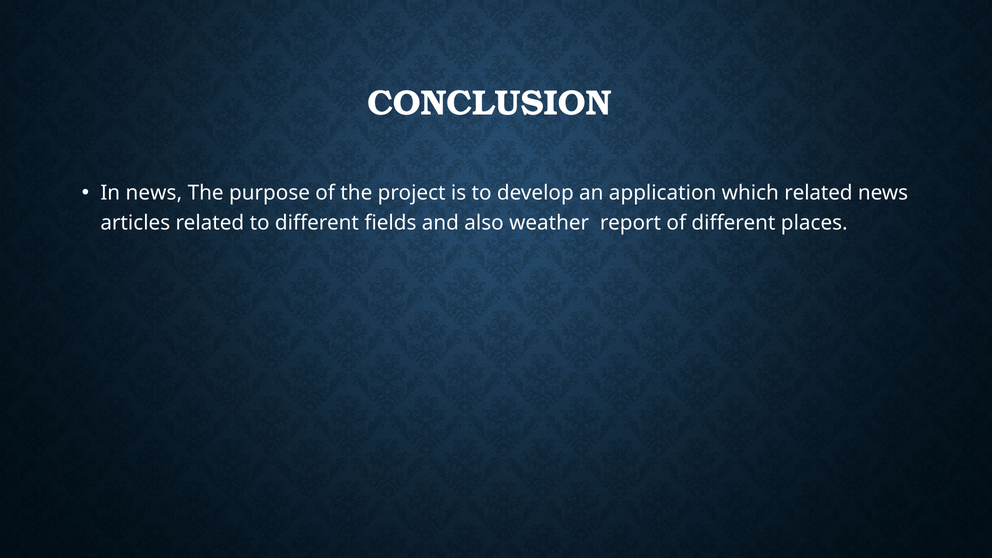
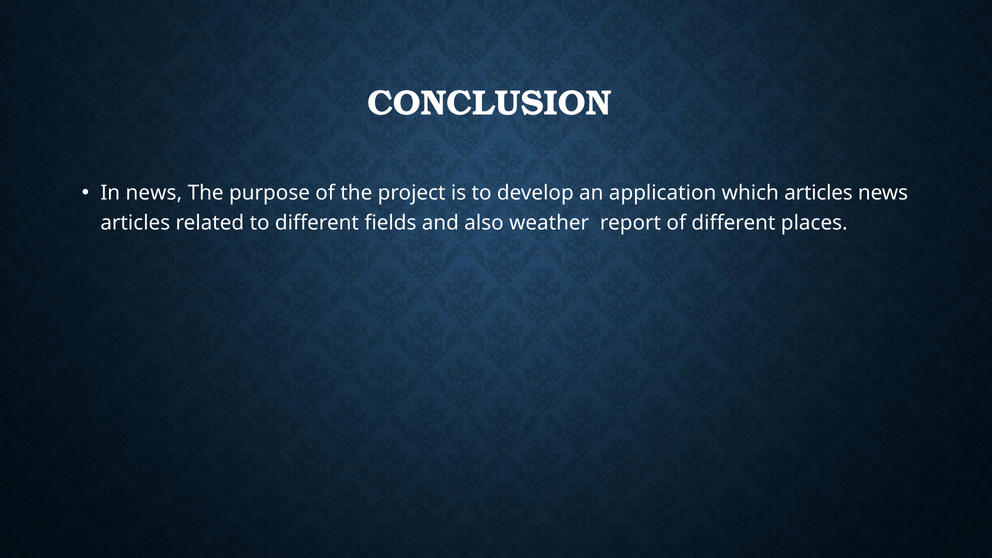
which related: related -> articles
